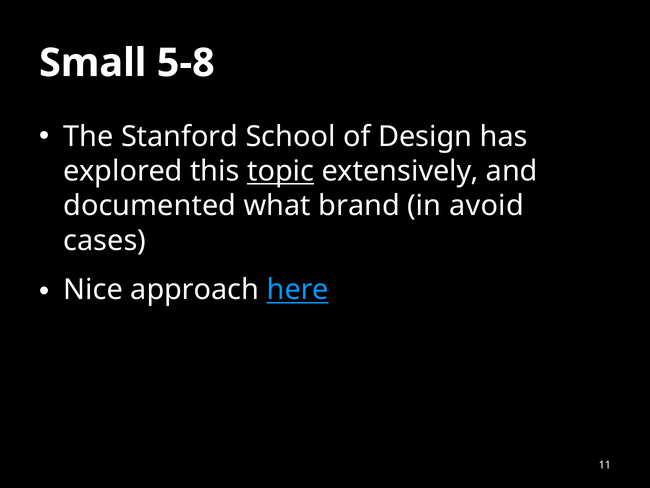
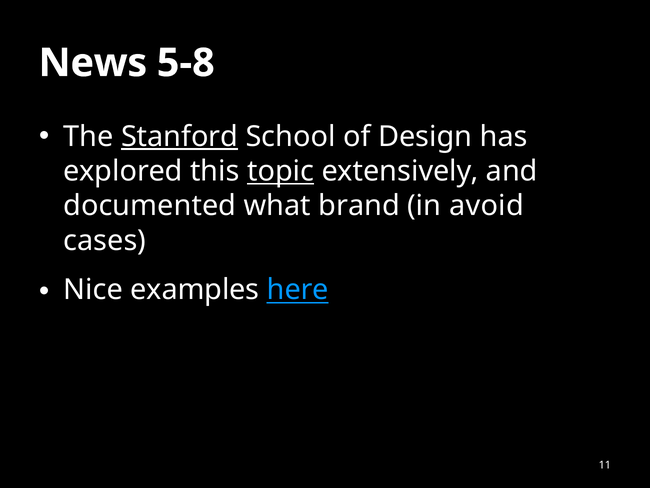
Small: Small -> News
Stanford underline: none -> present
approach: approach -> examples
